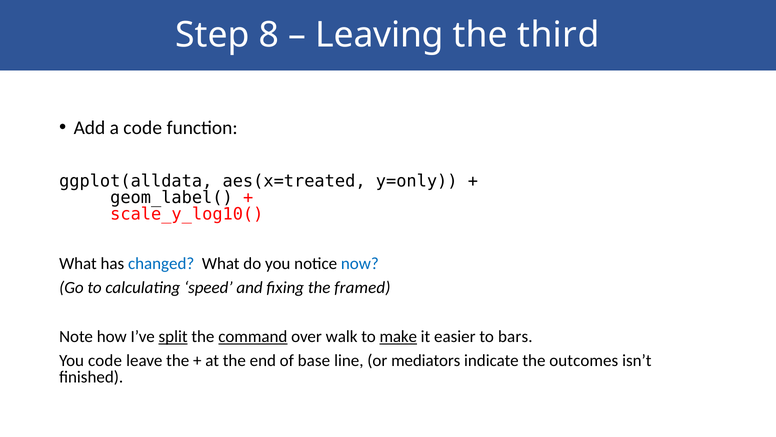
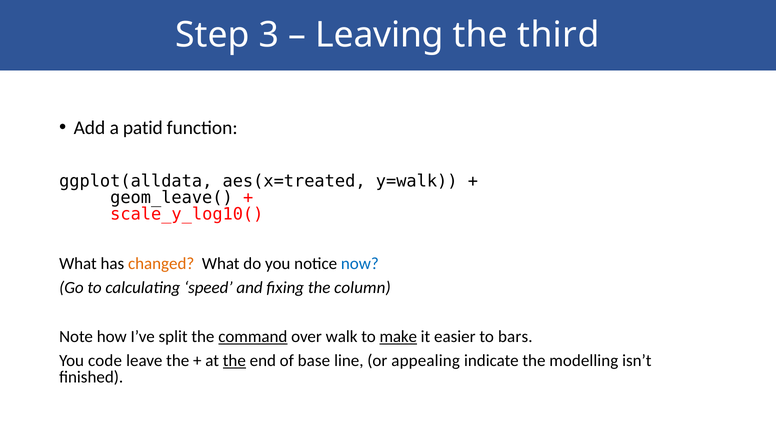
8: 8 -> 3
a code: code -> patid
y=only: y=only -> y=walk
geom_label(: geom_label( -> geom_leave(
changed colour: blue -> orange
framed: framed -> column
split underline: present -> none
the at (234, 360) underline: none -> present
mediators: mediators -> appealing
outcomes: outcomes -> modelling
